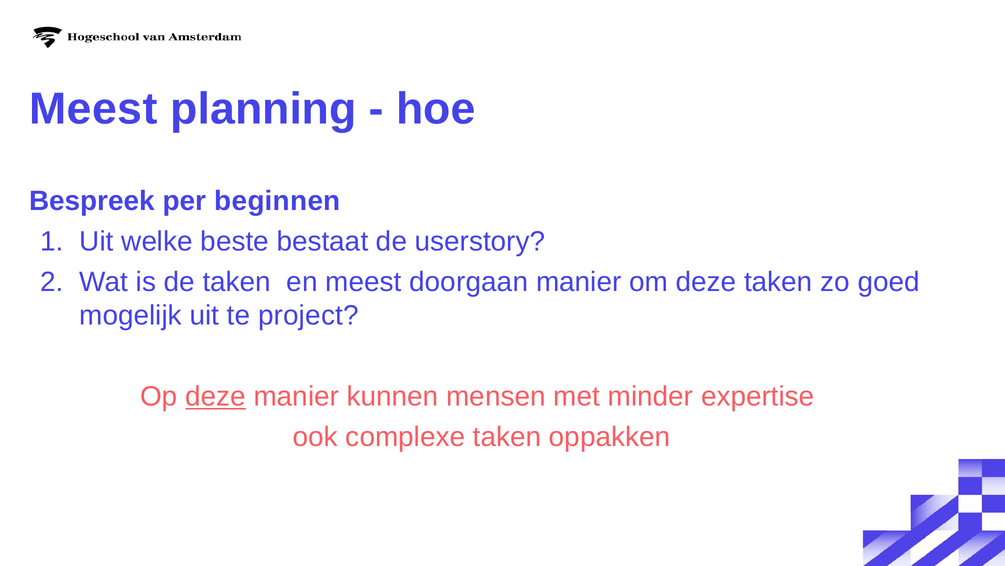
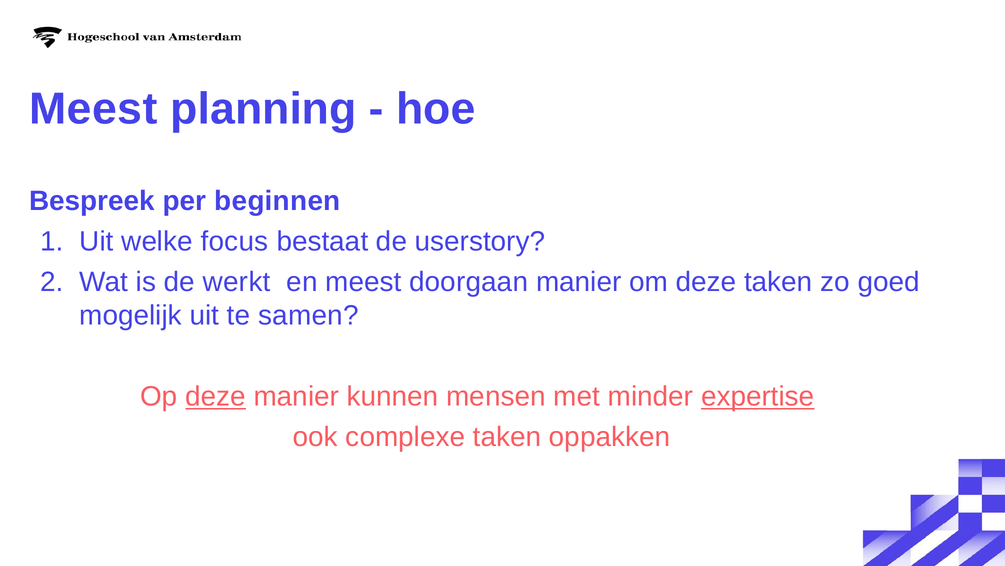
beste: beste -> focus
de taken: taken -> werkt
project: project -> samen
expertise underline: none -> present
